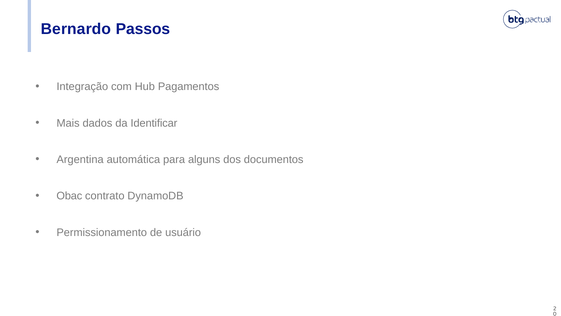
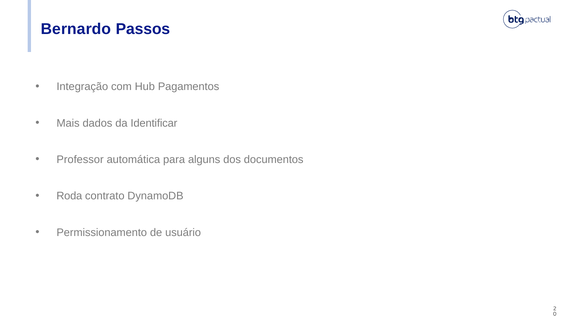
Argentina: Argentina -> Professor
Obac: Obac -> Roda
